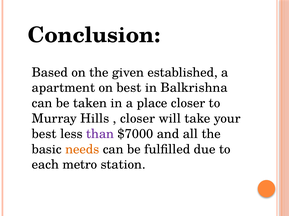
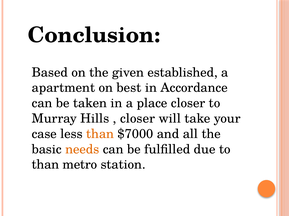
Balkrishna: Balkrishna -> Accordance
best at (44, 134): best -> case
than at (100, 134) colour: purple -> orange
each at (45, 165): each -> than
